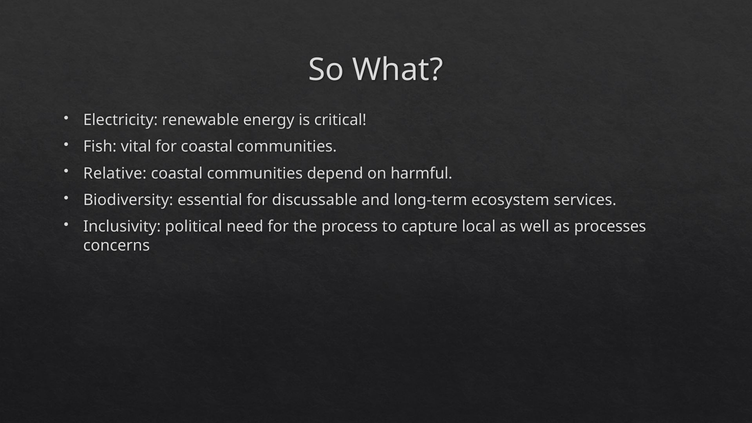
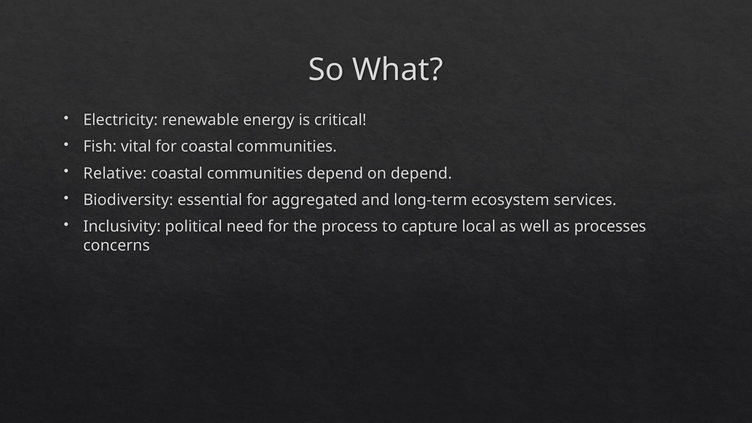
on harmful: harmful -> depend
discussable: discussable -> aggregated
